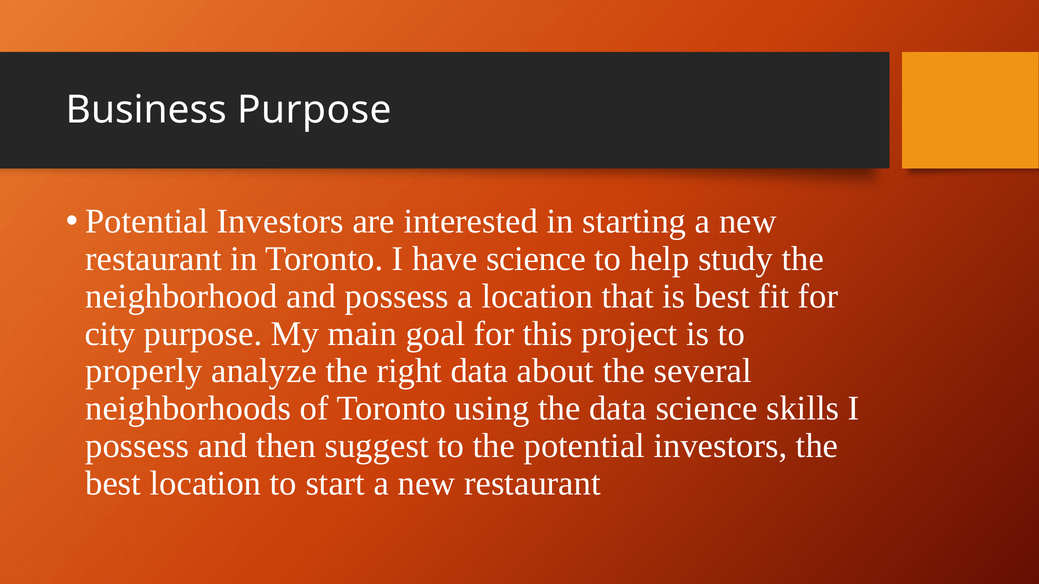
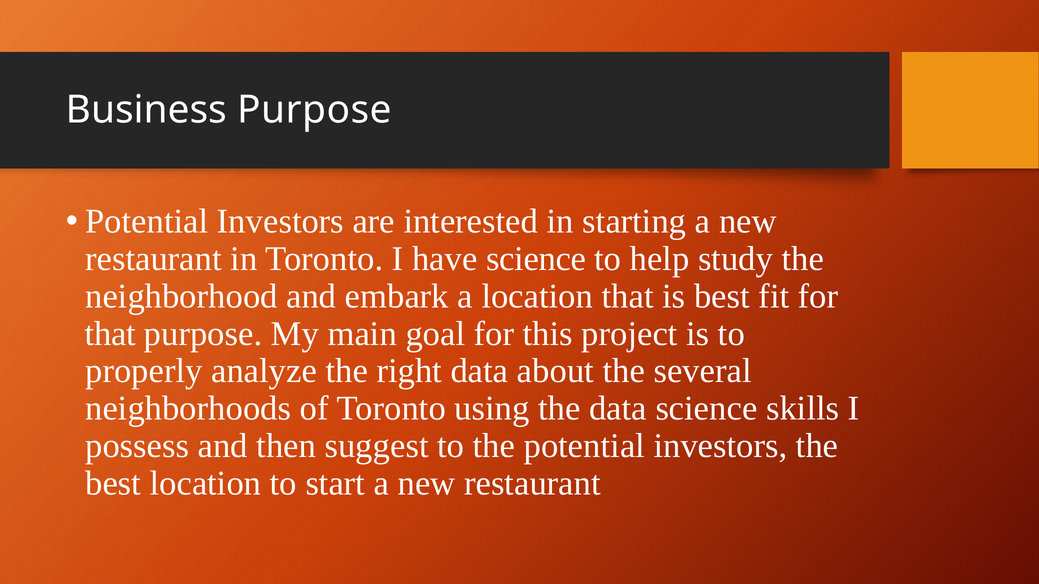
and possess: possess -> embark
city at (110, 334): city -> that
